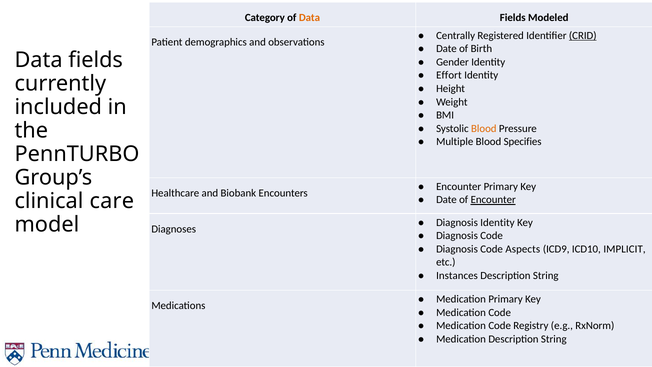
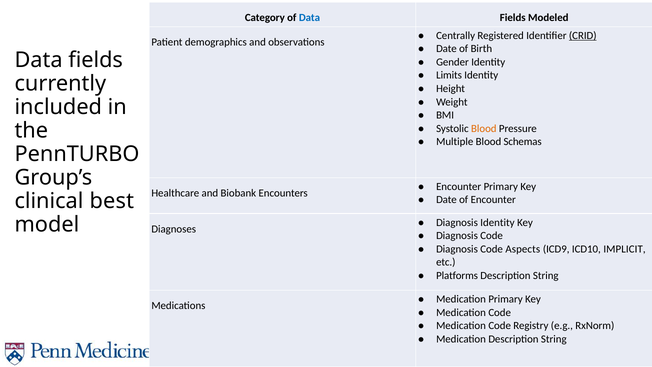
Data at (309, 18) colour: orange -> blue
Effort: Effort -> Limits
Specifies: Specifies -> Schemas
Encounter at (493, 200) underline: present -> none
care: care -> best
Instances: Instances -> Platforms
